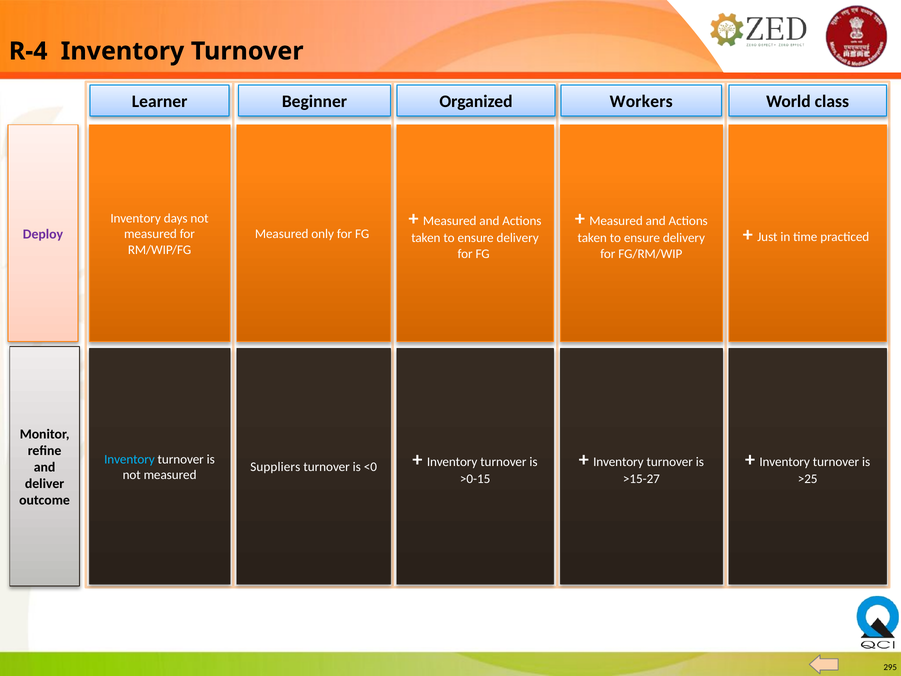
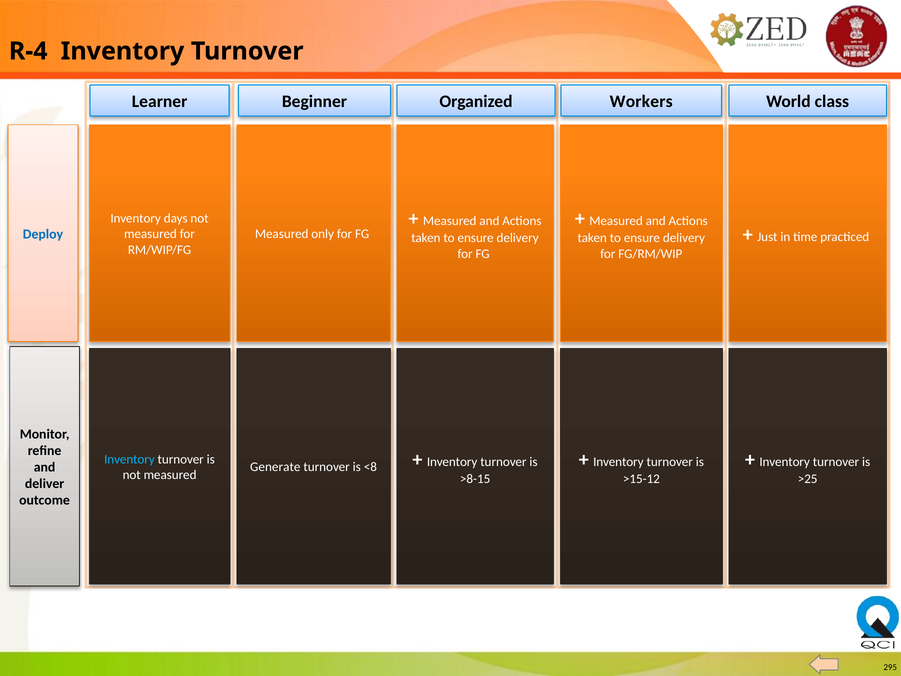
Deploy colour: purple -> blue
Suppliers: Suppliers -> Generate
<0: <0 -> <8
>0-15: >0-15 -> >8-15
>15-27: >15-27 -> >15-12
